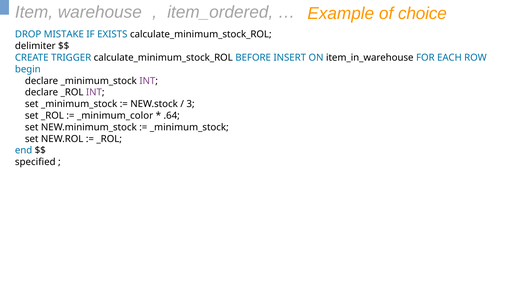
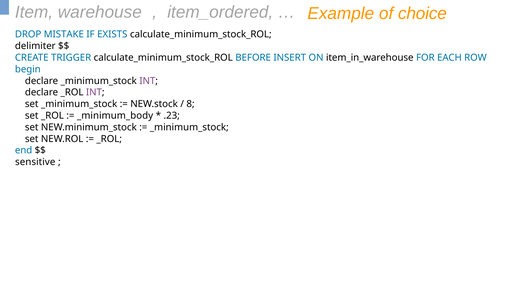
3: 3 -> 8
_minimum_color: _minimum_color -> _minimum_body
.64: .64 -> .23
specified: specified -> sensitive
